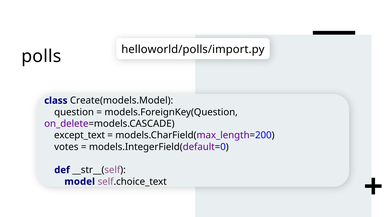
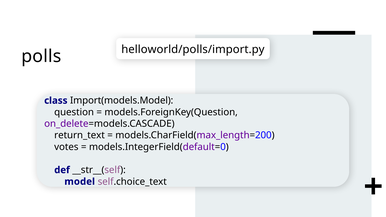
Create(models.Model: Create(models.Model -> Import(models.Model
except_text: except_text -> return_text
